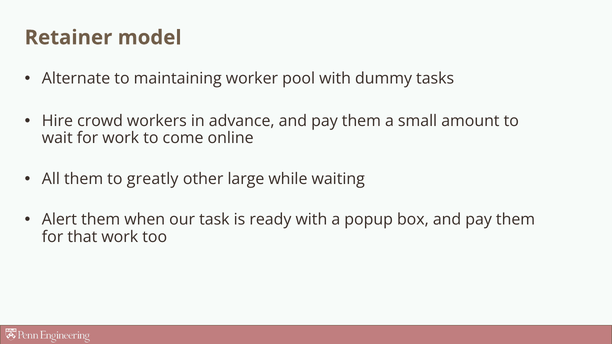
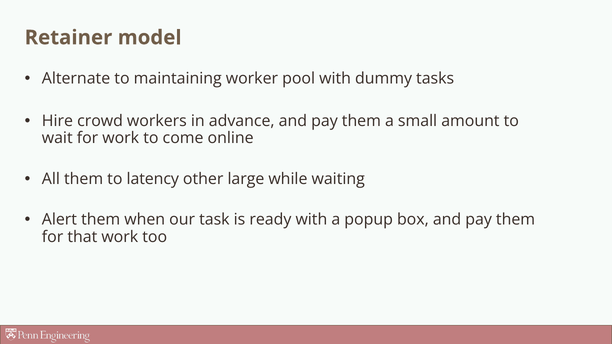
greatly: greatly -> latency
